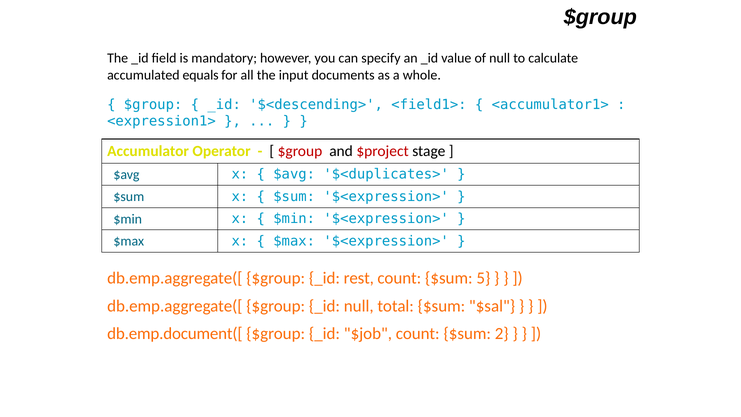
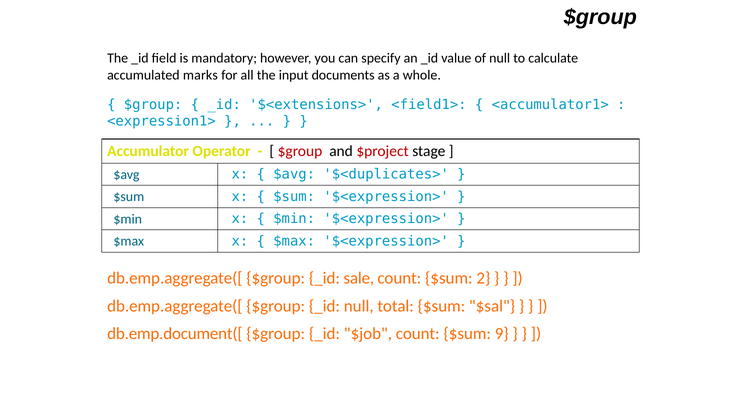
equals: equals -> marks
$<descending>: $<descending> -> $<extensions>
rest: rest -> sale
5: 5 -> 2
2: 2 -> 9
